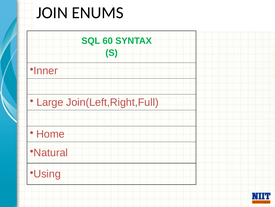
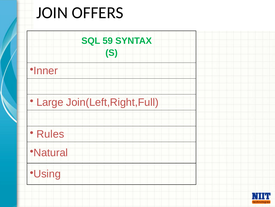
ENUMS: ENUMS -> OFFERS
60: 60 -> 59
Home: Home -> Rules
